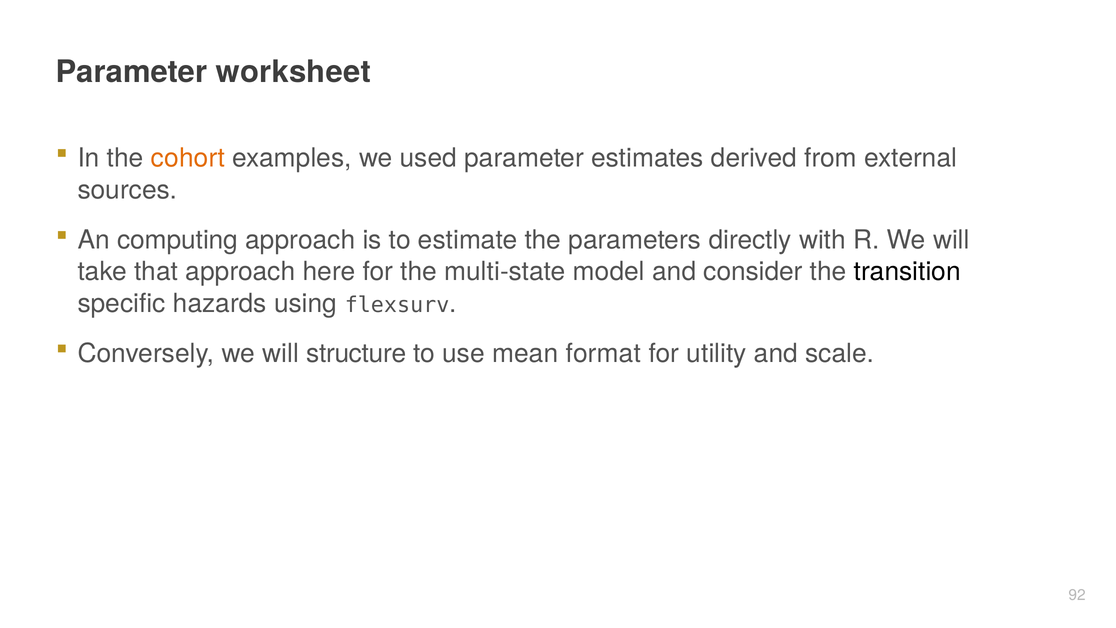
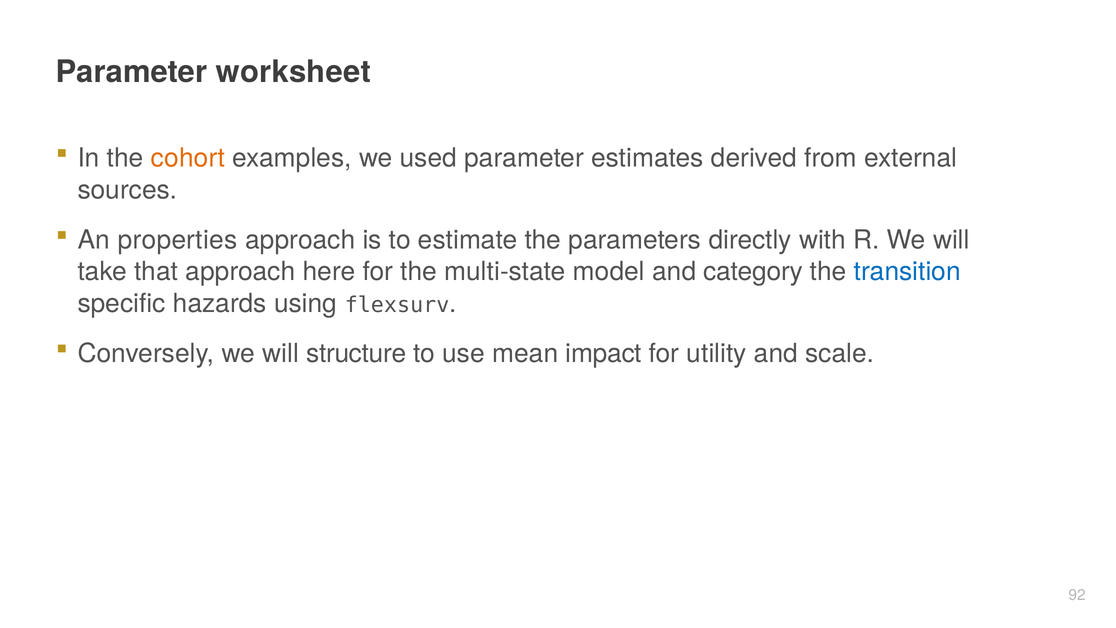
computing: computing -> properties
consider: consider -> category
transition colour: black -> blue
format: format -> impact
